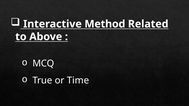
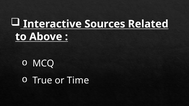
Method: Method -> Sources
